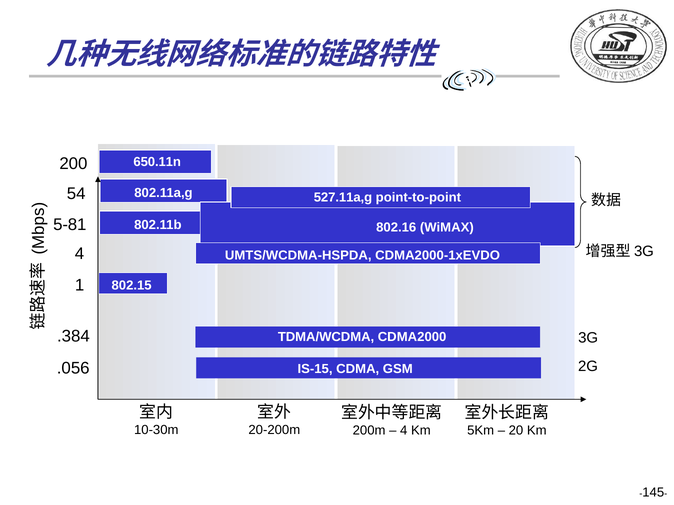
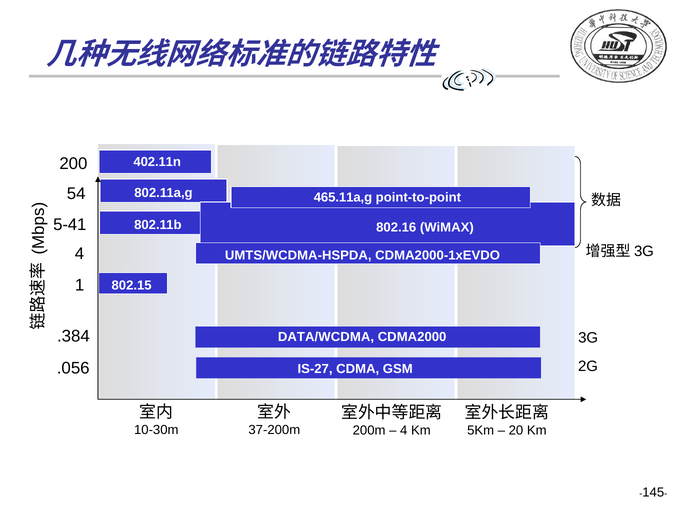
650.11n: 650.11n -> 402.11n
527.11a,g: 527.11a,g -> 465.11a,g
5-81: 5-81 -> 5-41
TDMA/WCDMA: TDMA/WCDMA -> DATA/WCDMA
IS-15: IS-15 -> IS-27
20-200m: 20-200m -> 37-200m
